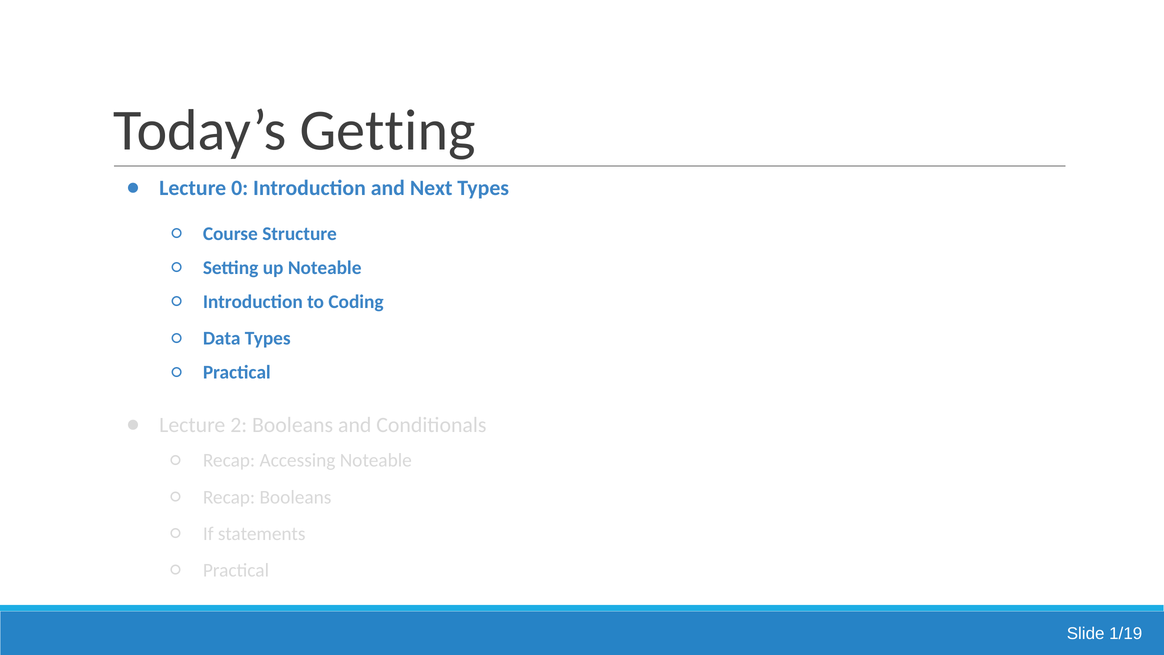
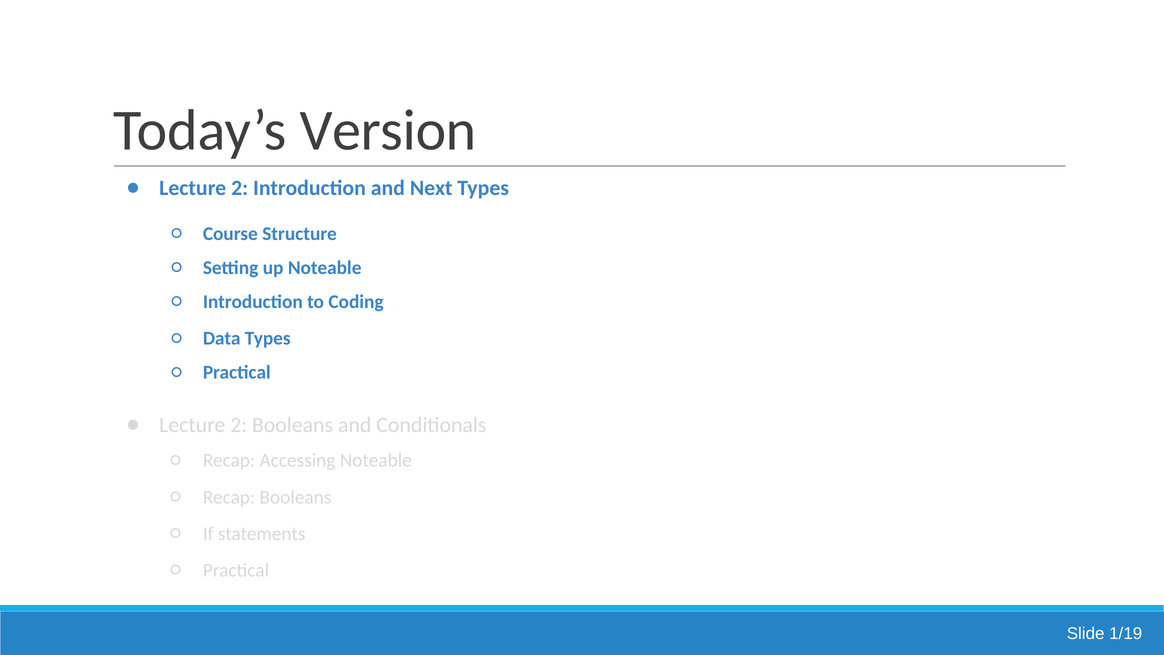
Getting: Getting -> Version
0 at (240, 188): 0 -> 2
